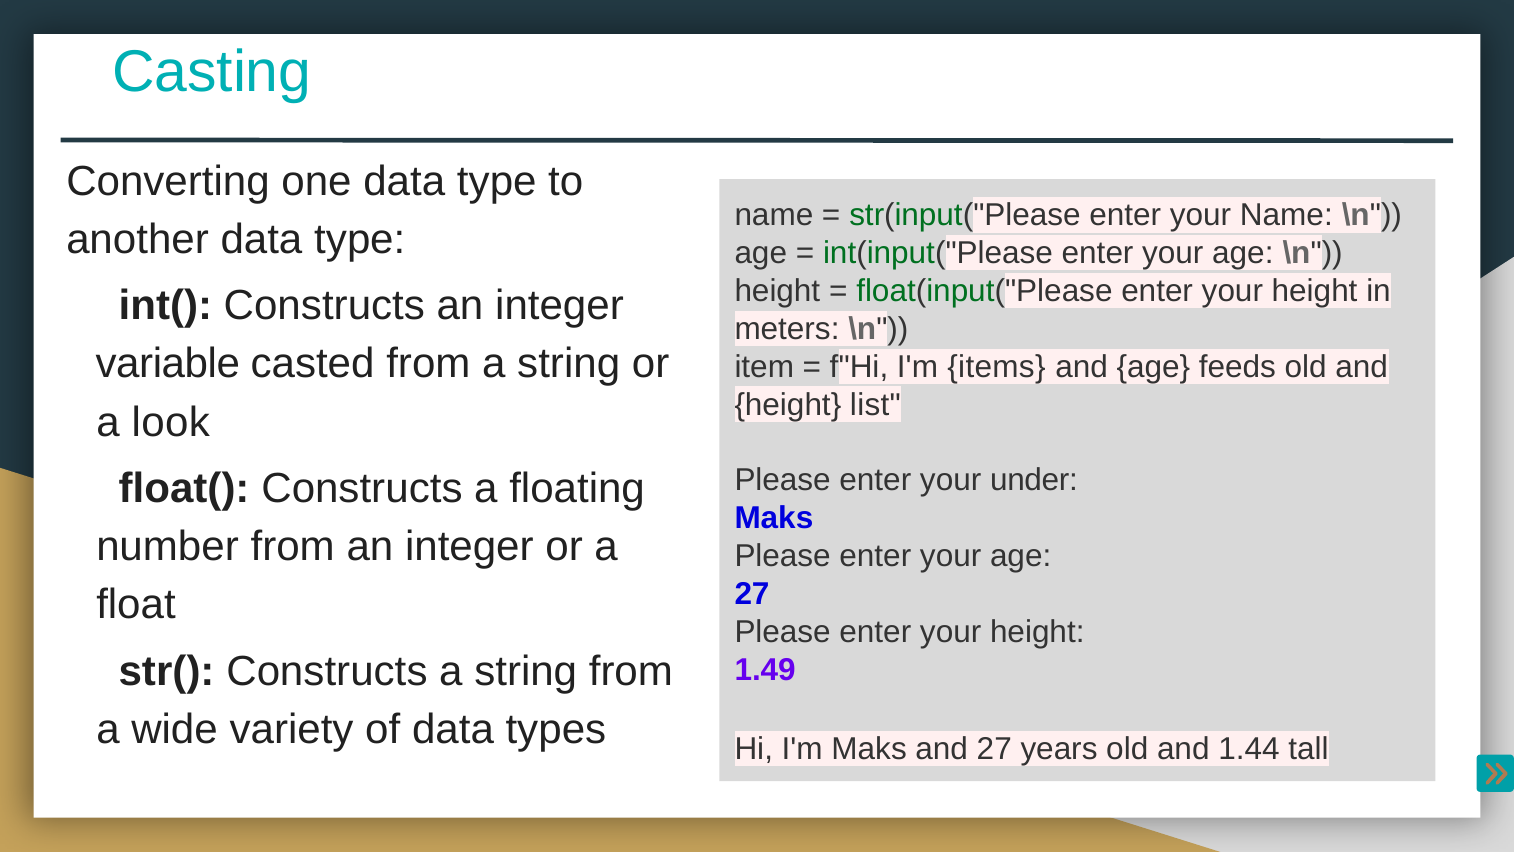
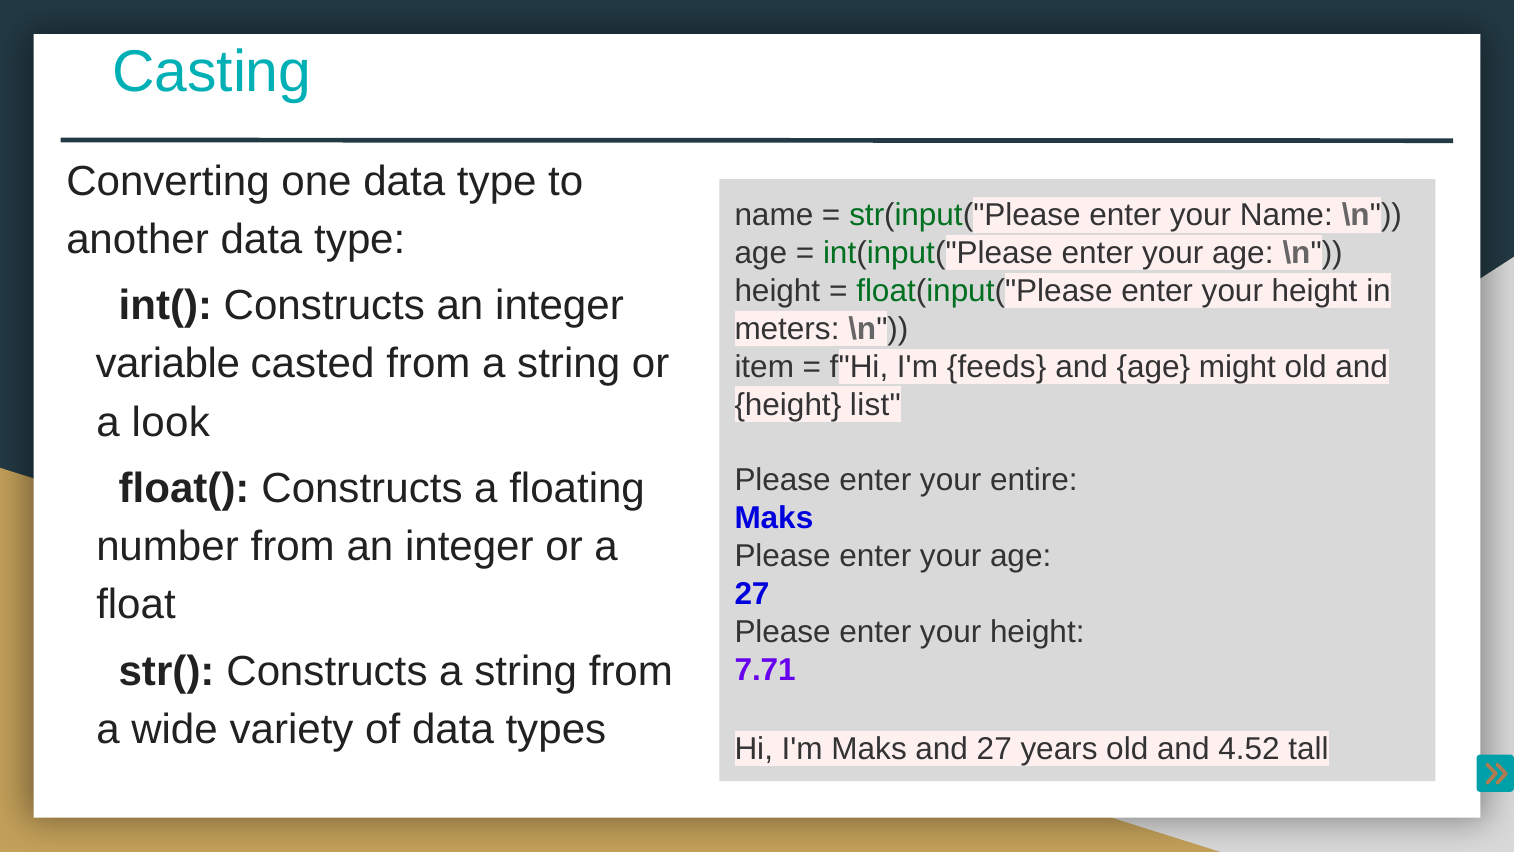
items: items -> feeds
feeds: feeds -> might
under: under -> entire
1.49: 1.49 -> 7.71
1.44: 1.44 -> 4.52
